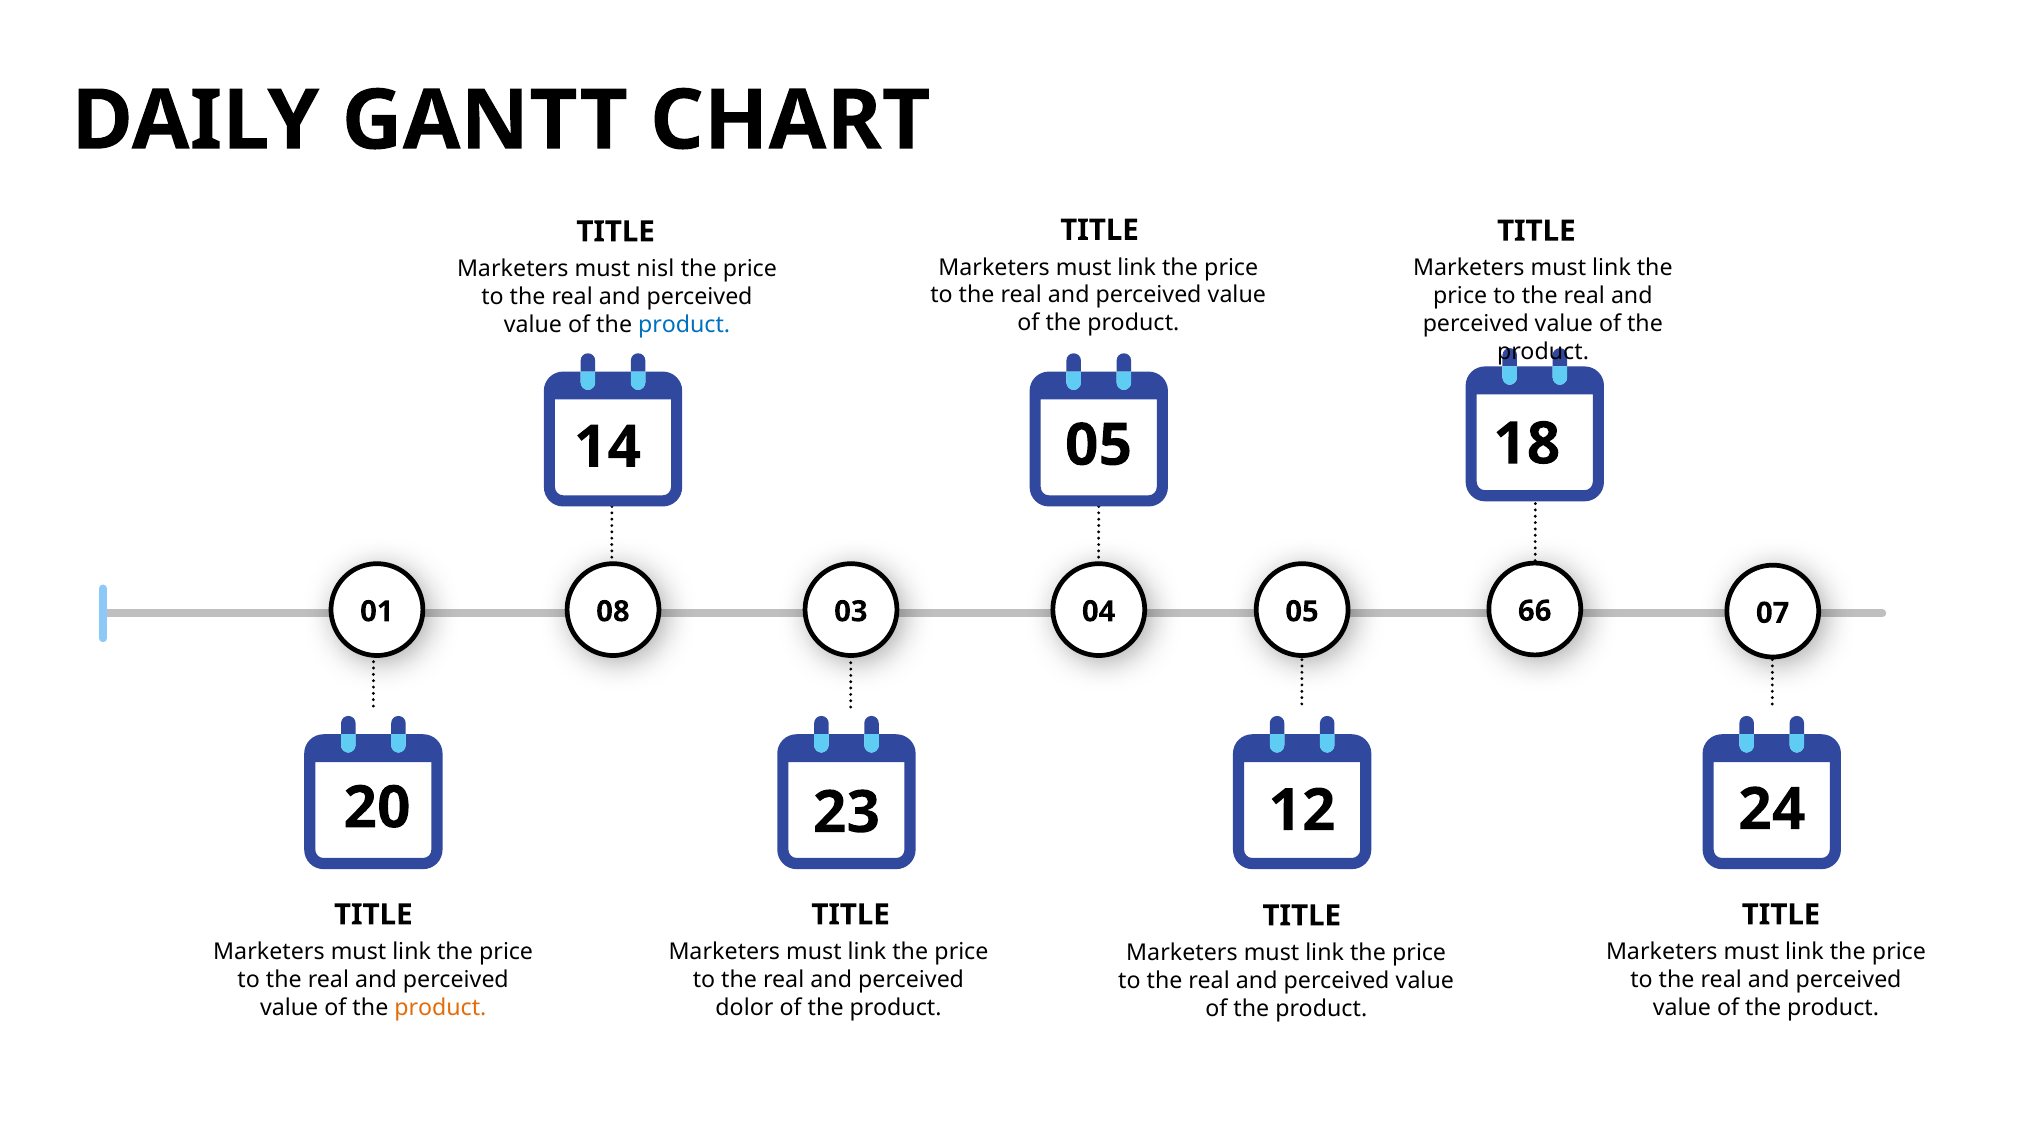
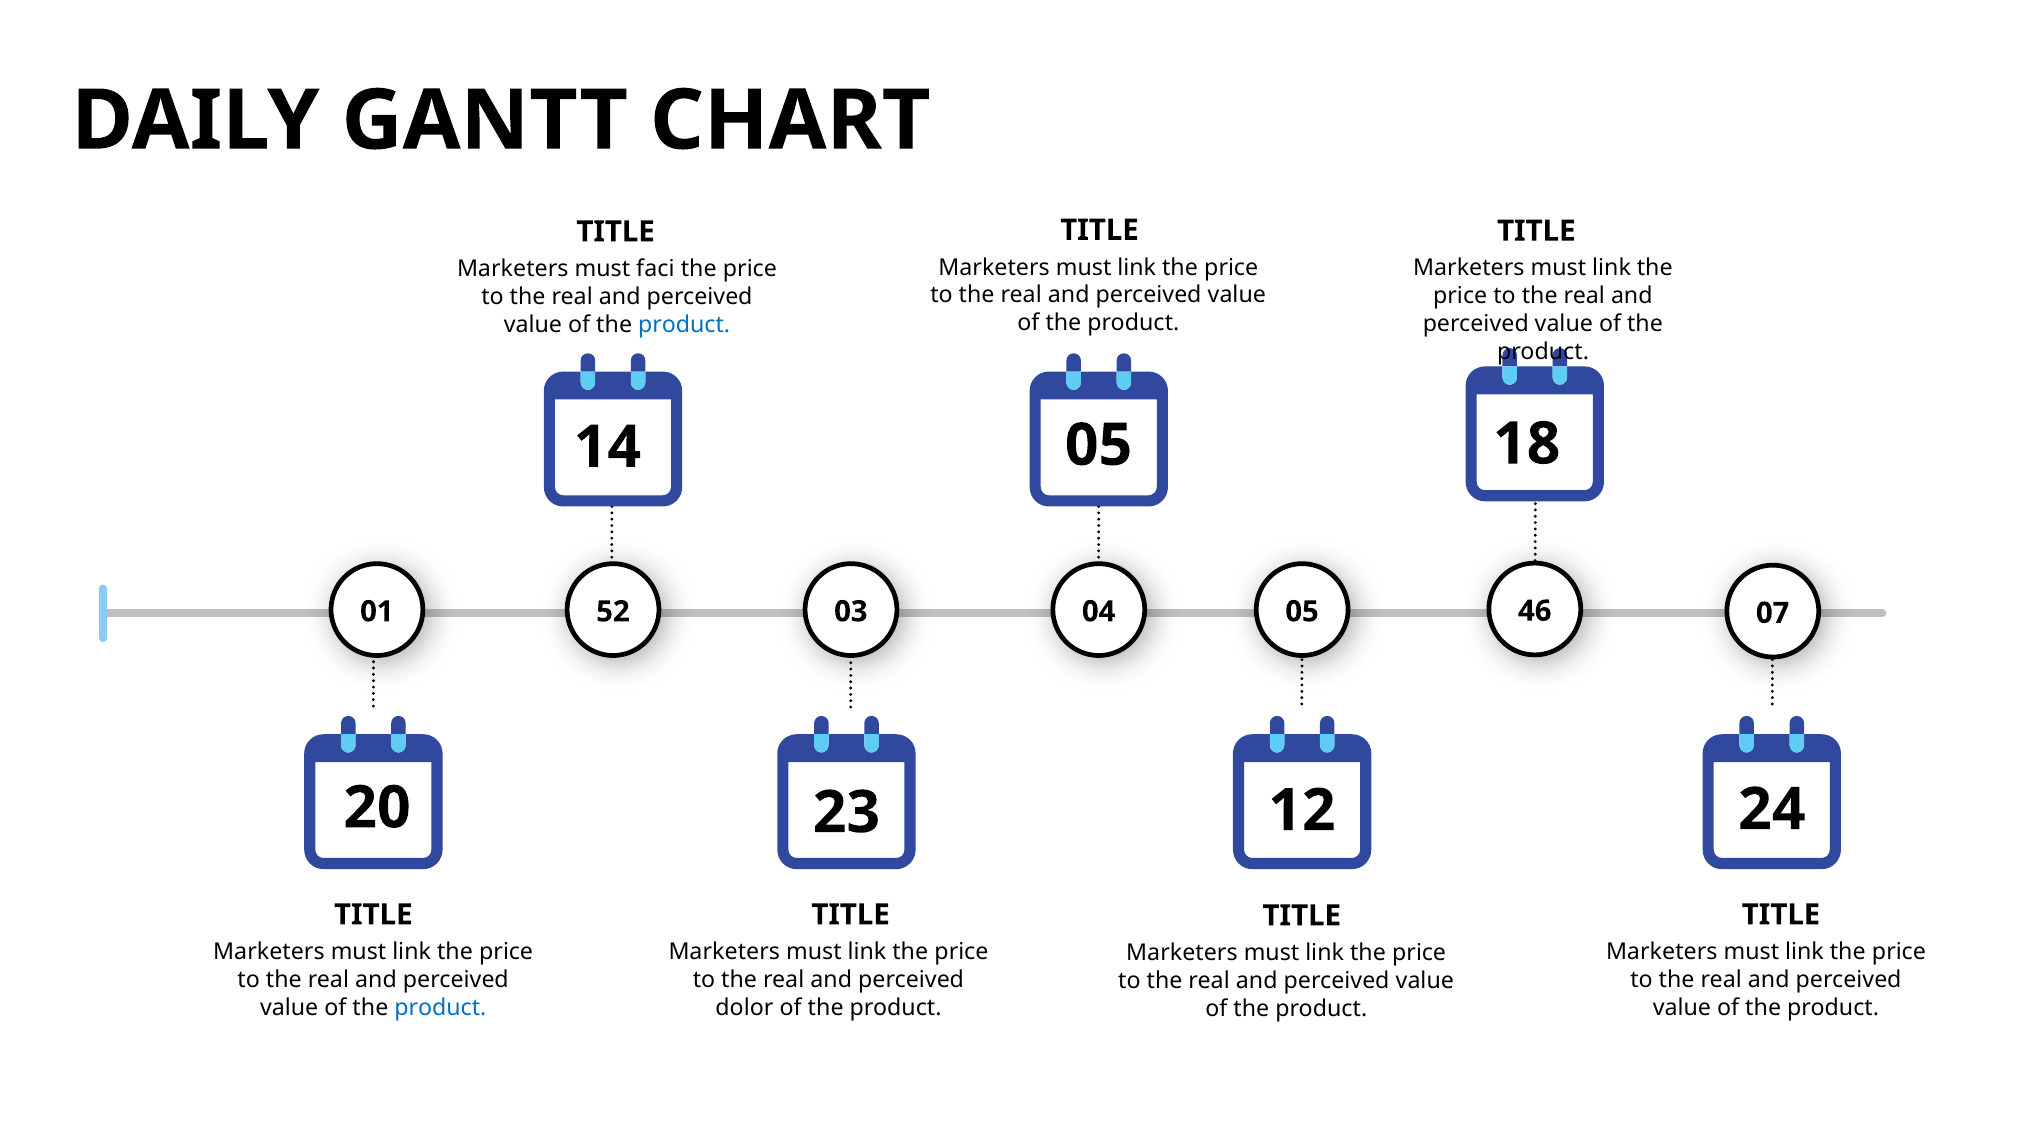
nisl: nisl -> faci
08: 08 -> 52
66: 66 -> 46
product at (440, 1008) colour: orange -> blue
